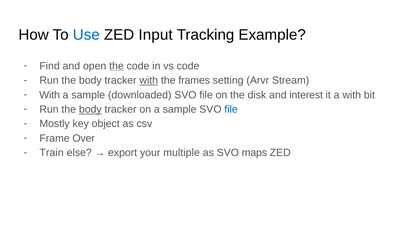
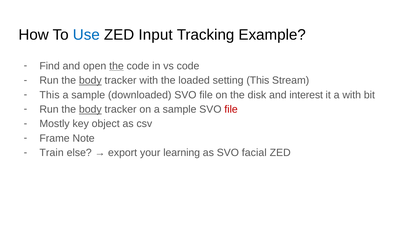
body at (90, 80) underline: none -> present
with at (149, 80) underline: present -> none
frames: frames -> loaded
setting Arvr: Arvr -> This
With at (50, 95): With -> This
file at (231, 109) colour: blue -> red
Over: Over -> Note
multiple: multiple -> learning
maps: maps -> facial
